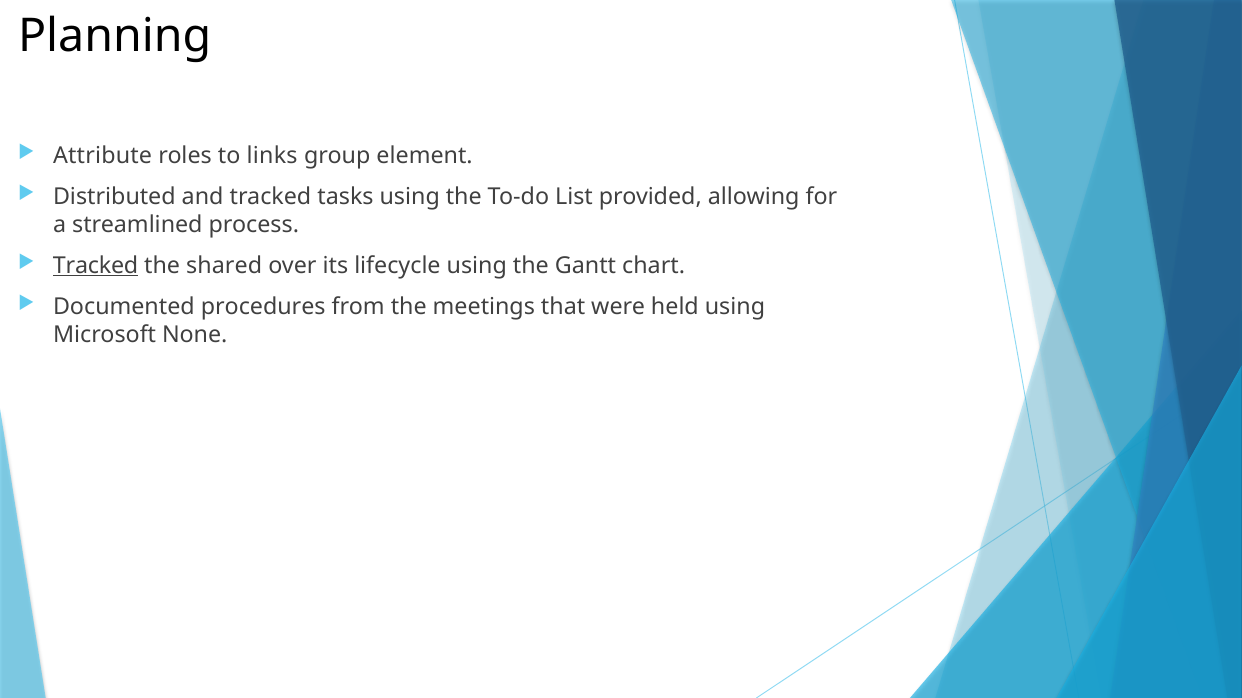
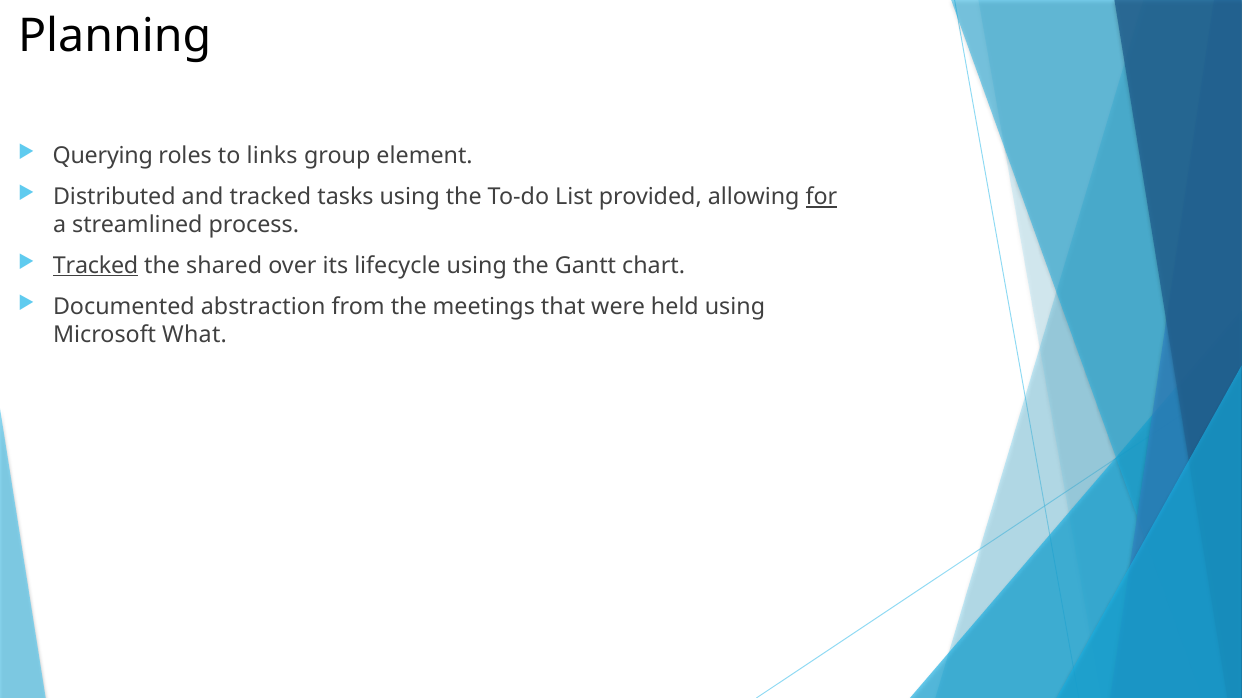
Attribute: Attribute -> Querying
for underline: none -> present
procedures: procedures -> abstraction
None: None -> What
